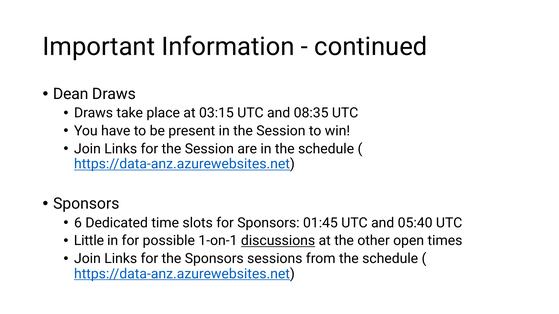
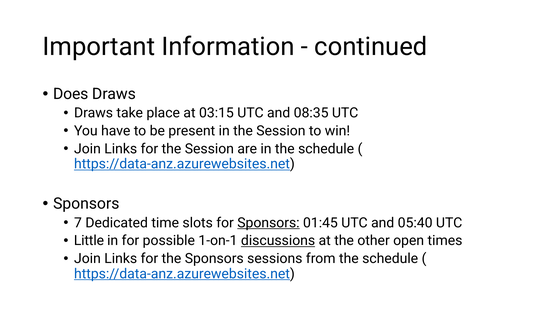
Dean: Dean -> Does
6: 6 -> 7
Sponsors at (268, 223) underline: none -> present
